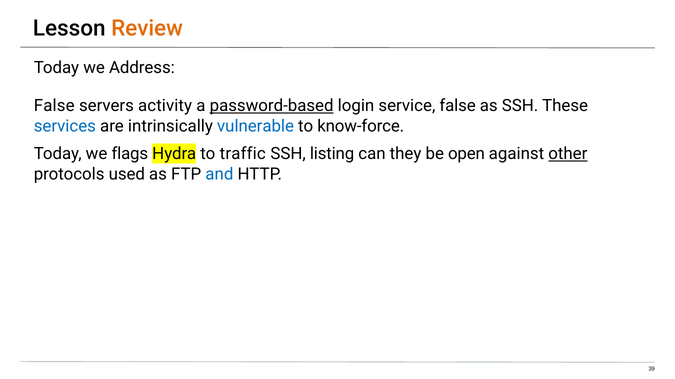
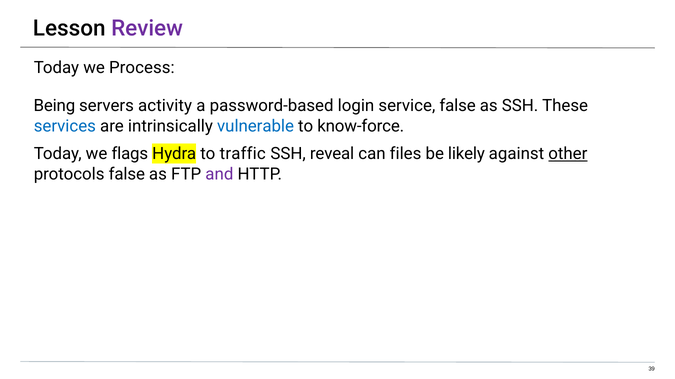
Review colour: orange -> purple
Address: Address -> Process
False at (54, 106): False -> Being
password-based underline: present -> none
listing: listing -> reveal
they: they -> files
open: open -> likely
protocols used: used -> false
and colour: blue -> purple
